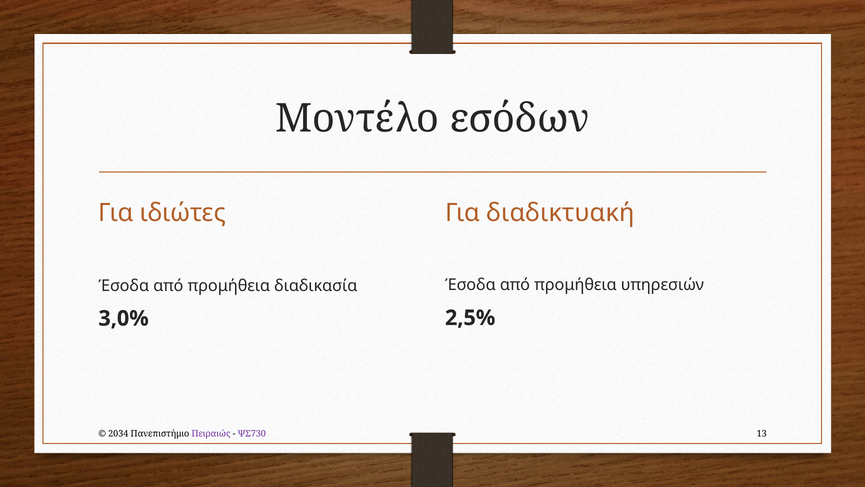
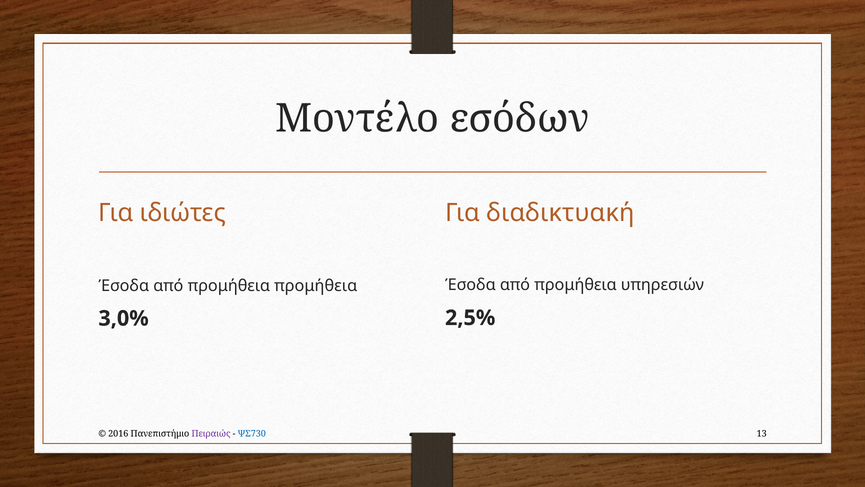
προμήθεια διαδικασία: διαδικασία -> προμήθεια
2034: 2034 -> 2016
ΨΣ730 colour: purple -> blue
